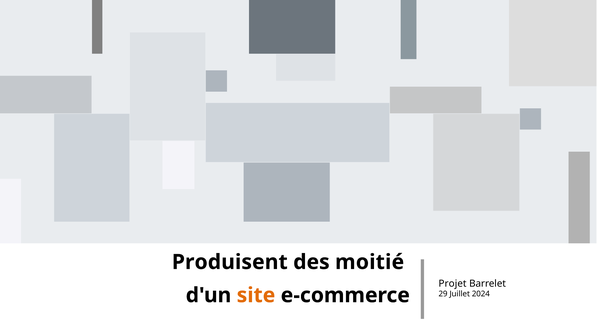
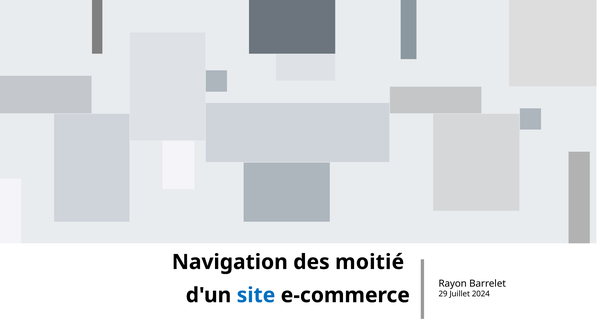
Produisent: Produisent -> Navigation
Projet: Projet -> Rayon
site colour: orange -> blue
